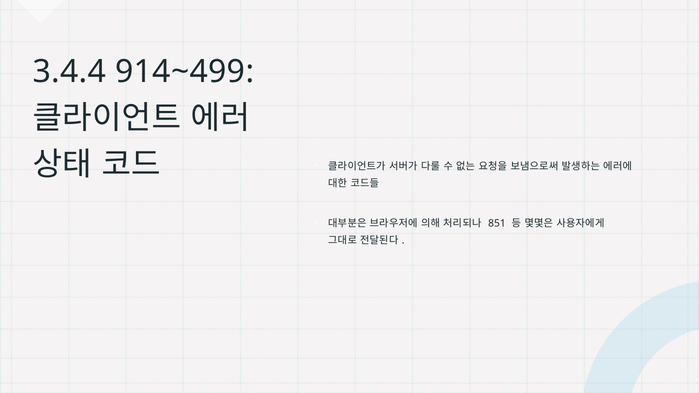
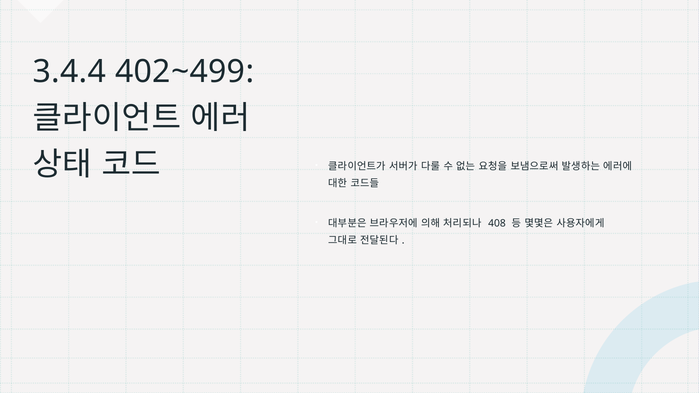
914~499: 914~499 -> 402~499
851: 851 -> 408
